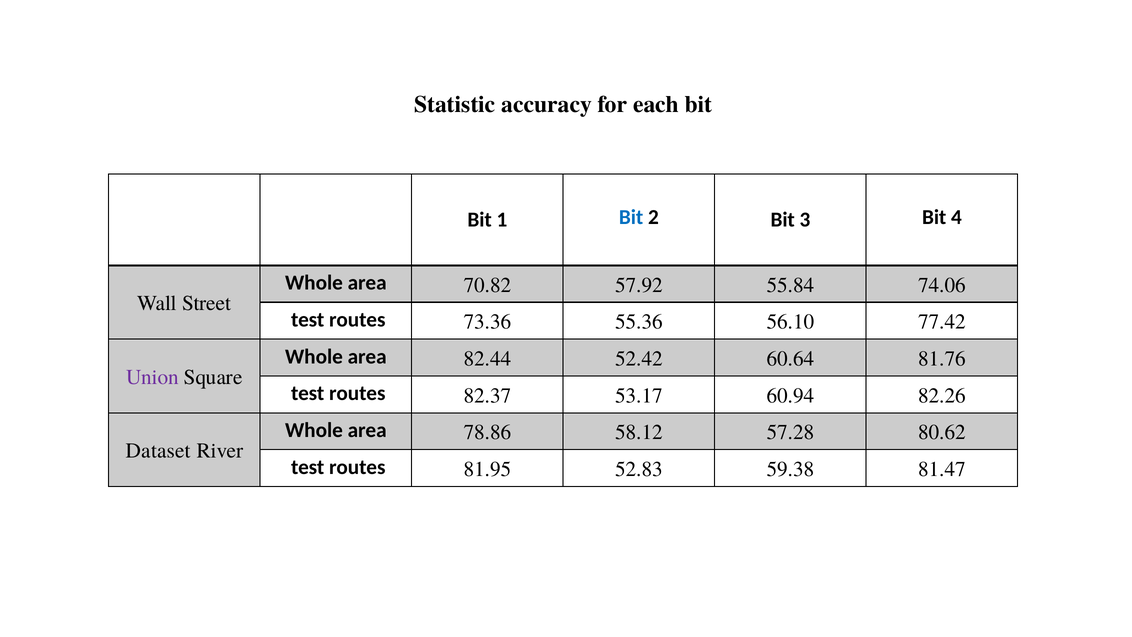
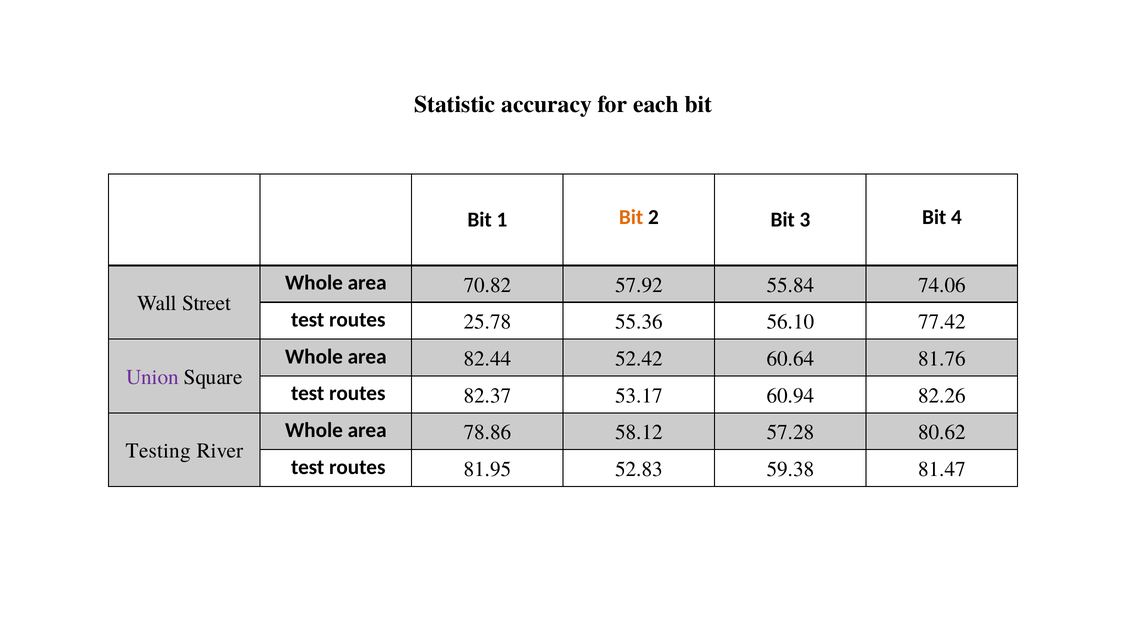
Bit at (631, 217) colour: blue -> orange
73.36: 73.36 -> 25.78
Dataset: Dataset -> Testing
